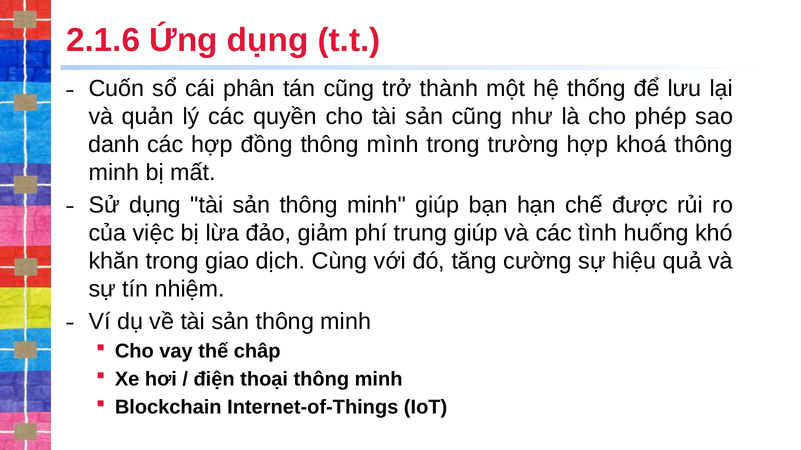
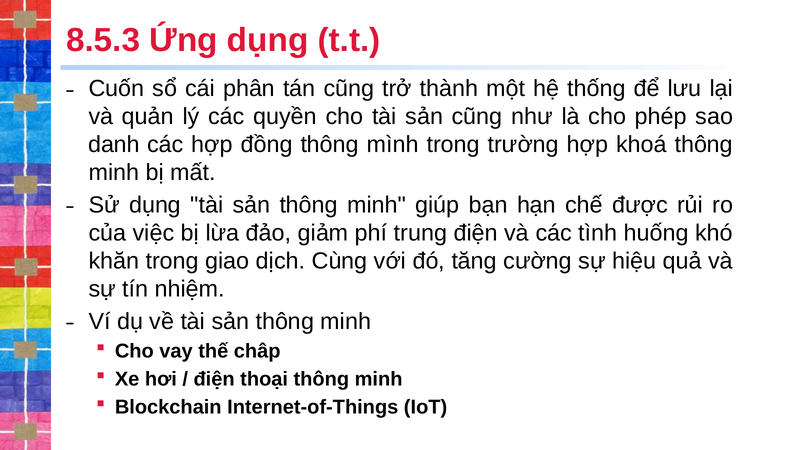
2.1.6: 2.1.6 -> 8.5.3
trung giúp: giúp -> điện
